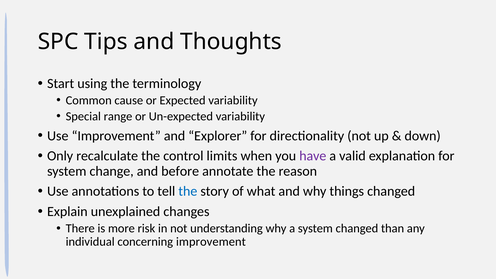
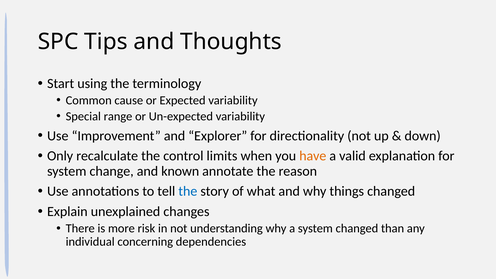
have colour: purple -> orange
before: before -> known
concerning improvement: improvement -> dependencies
